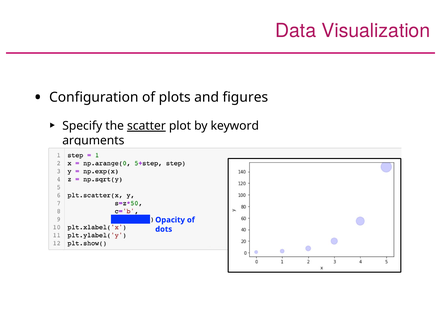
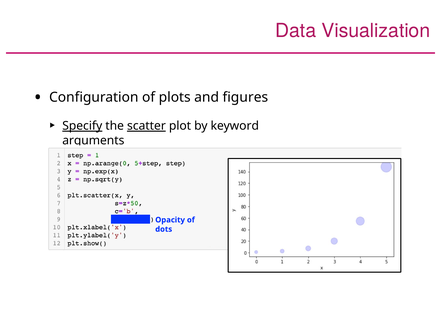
Specify underline: none -> present
